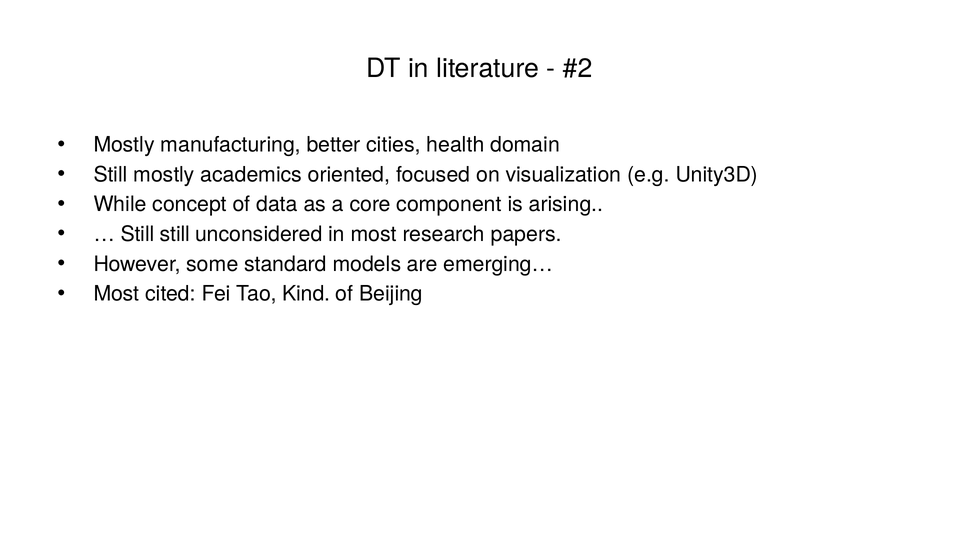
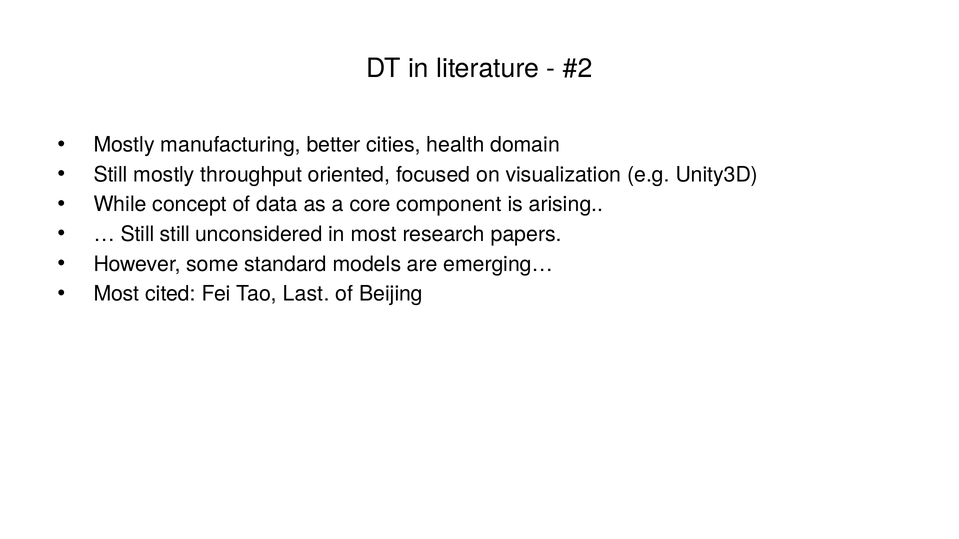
academics: academics -> throughput
Kind: Kind -> Last
